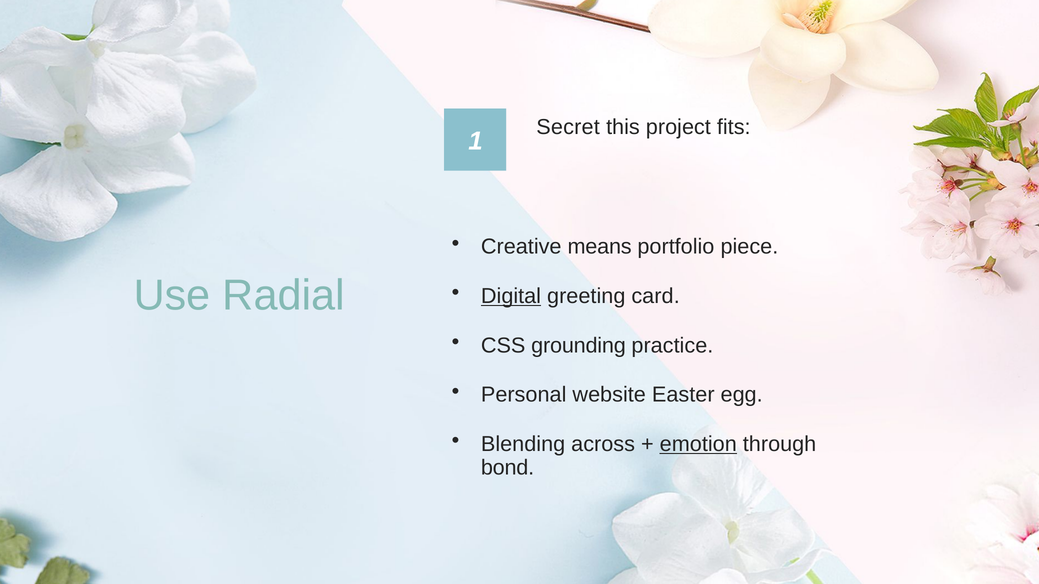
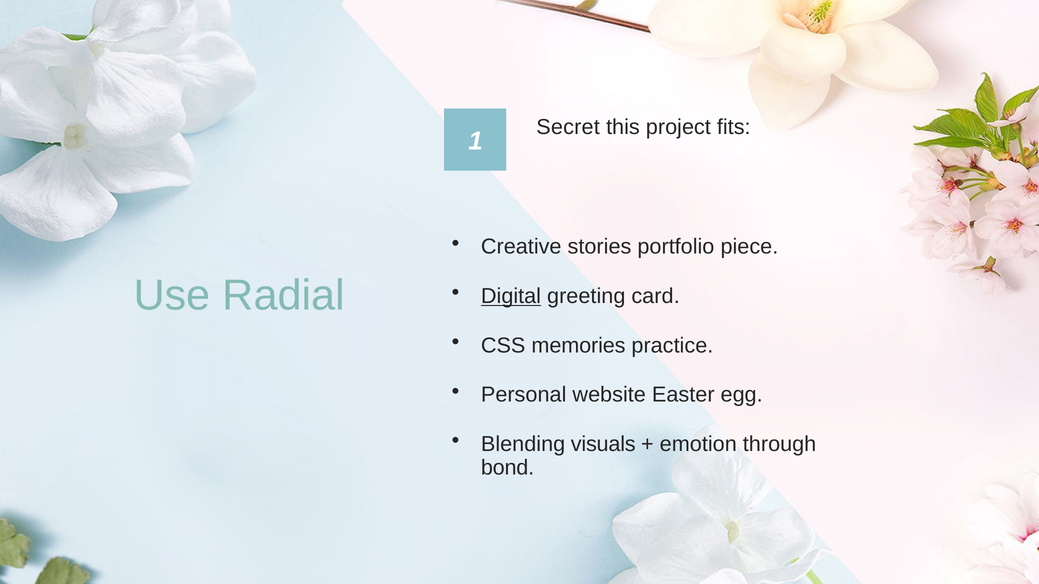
means: means -> stories
grounding: grounding -> memories
across: across -> visuals
emotion underline: present -> none
